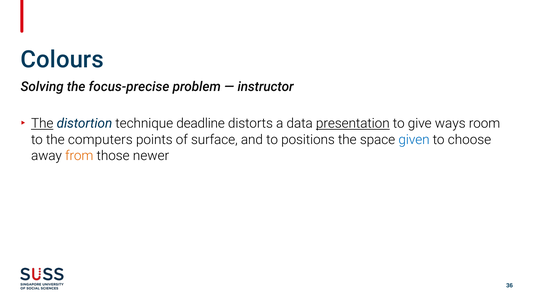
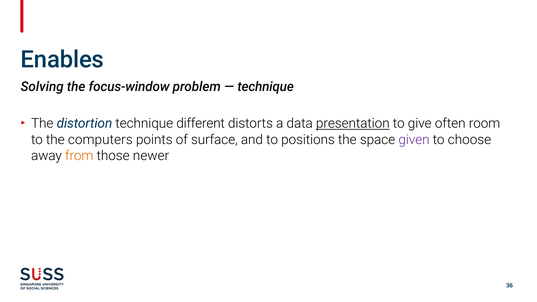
Colours: Colours -> Enables
focus-precise: focus-precise -> focus-window
instructor at (266, 87): instructor -> technique
The at (42, 124) underline: present -> none
deadline: deadline -> different
ways: ways -> often
given colour: blue -> purple
